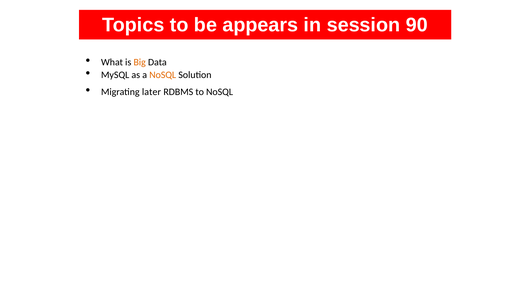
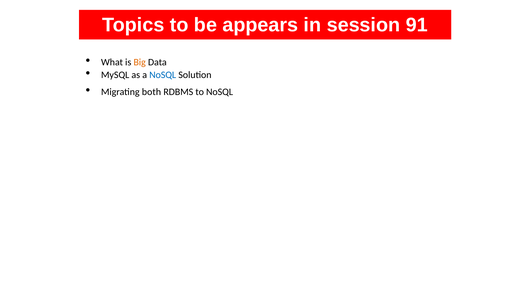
90: 90 -> 91
NoSQL at (163, 75) colour: orange -> blue
later: later -> both
